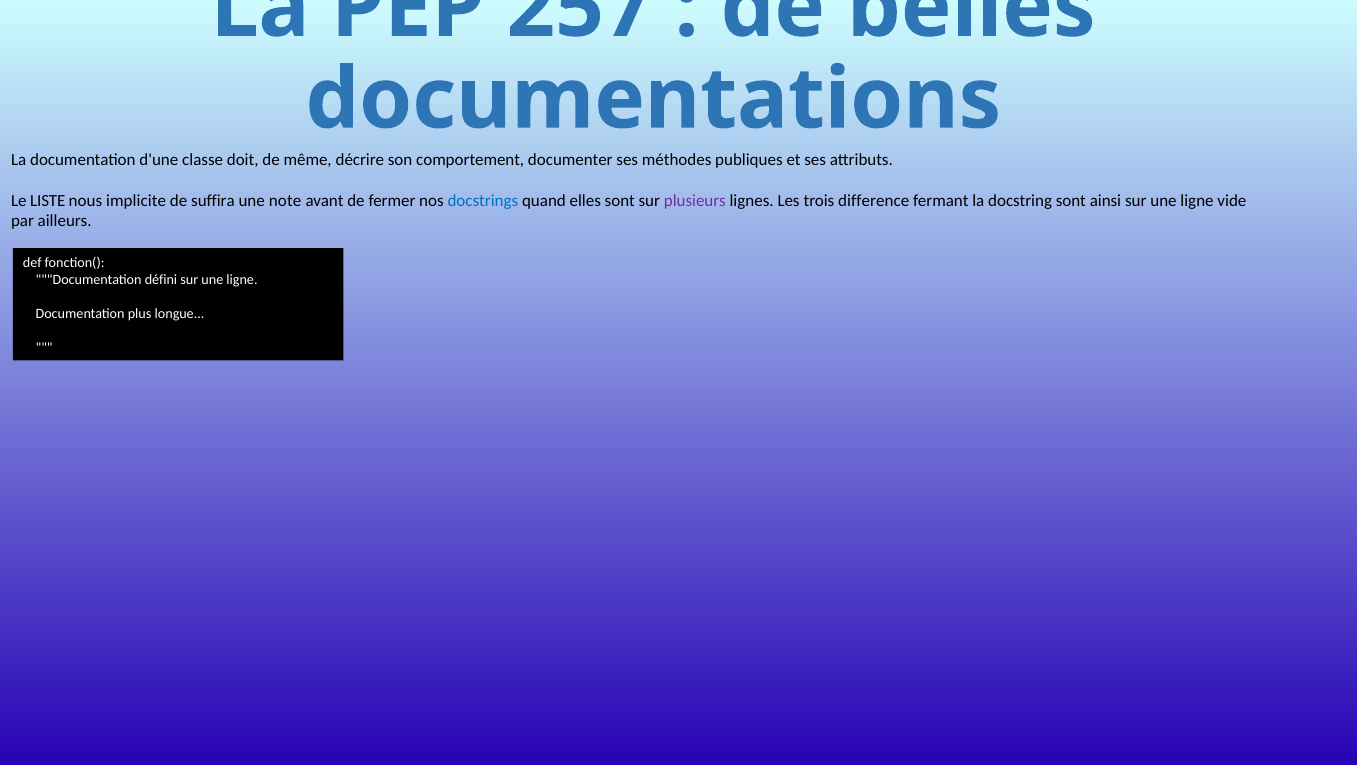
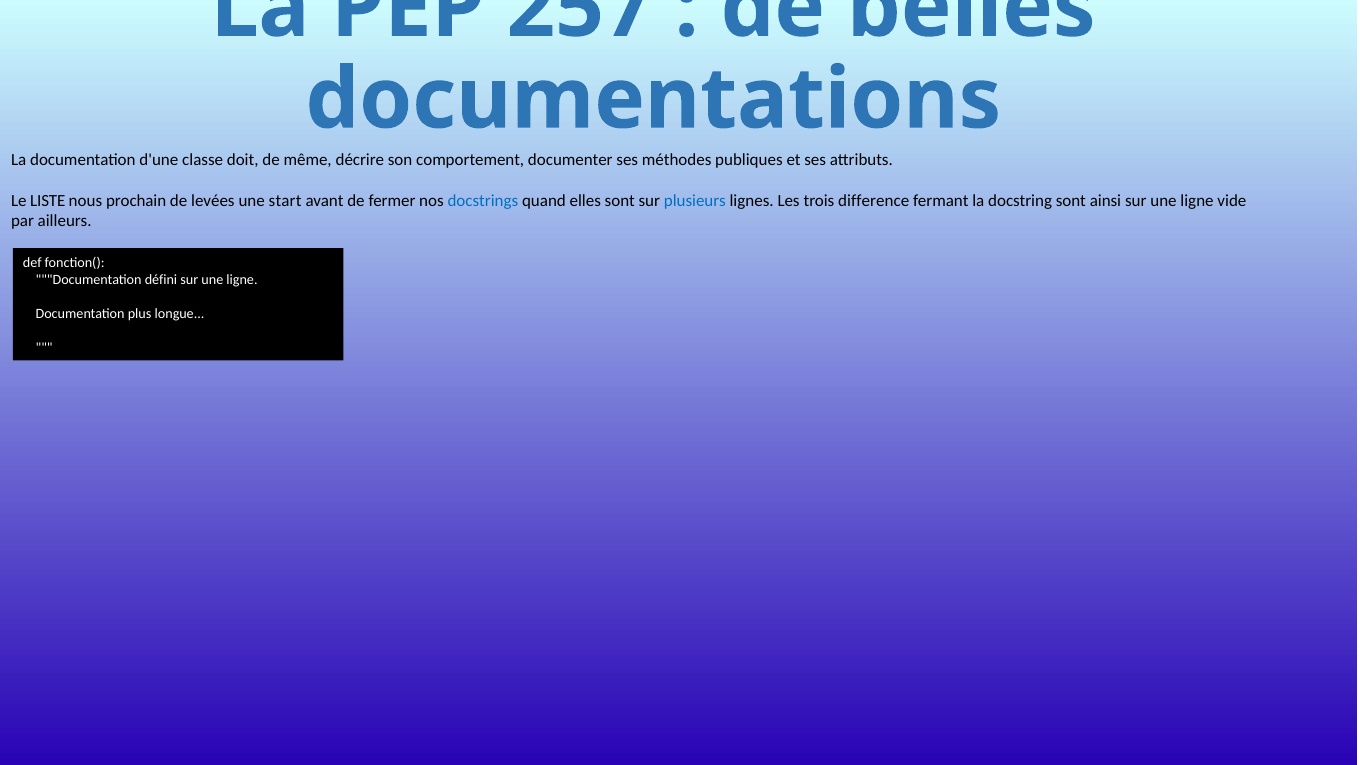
implicite: implicite -> prochain
suffira: suffira -> levées
note: note -> start
plusieurs colour: purple -> blue
